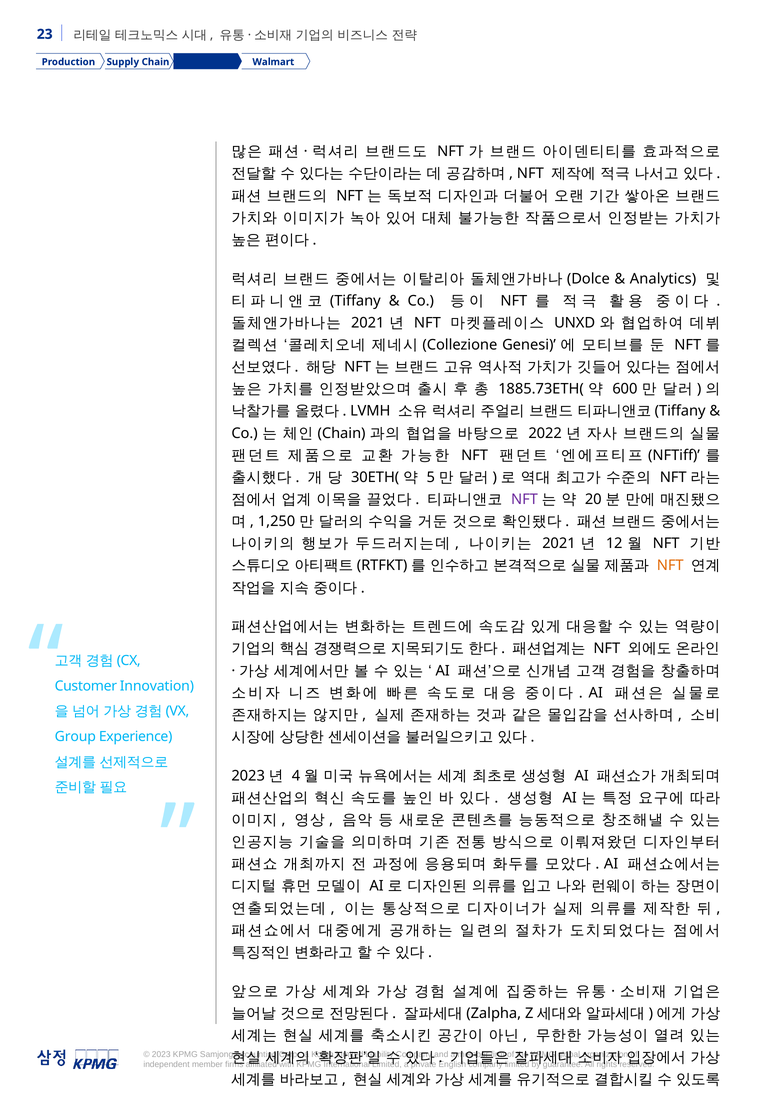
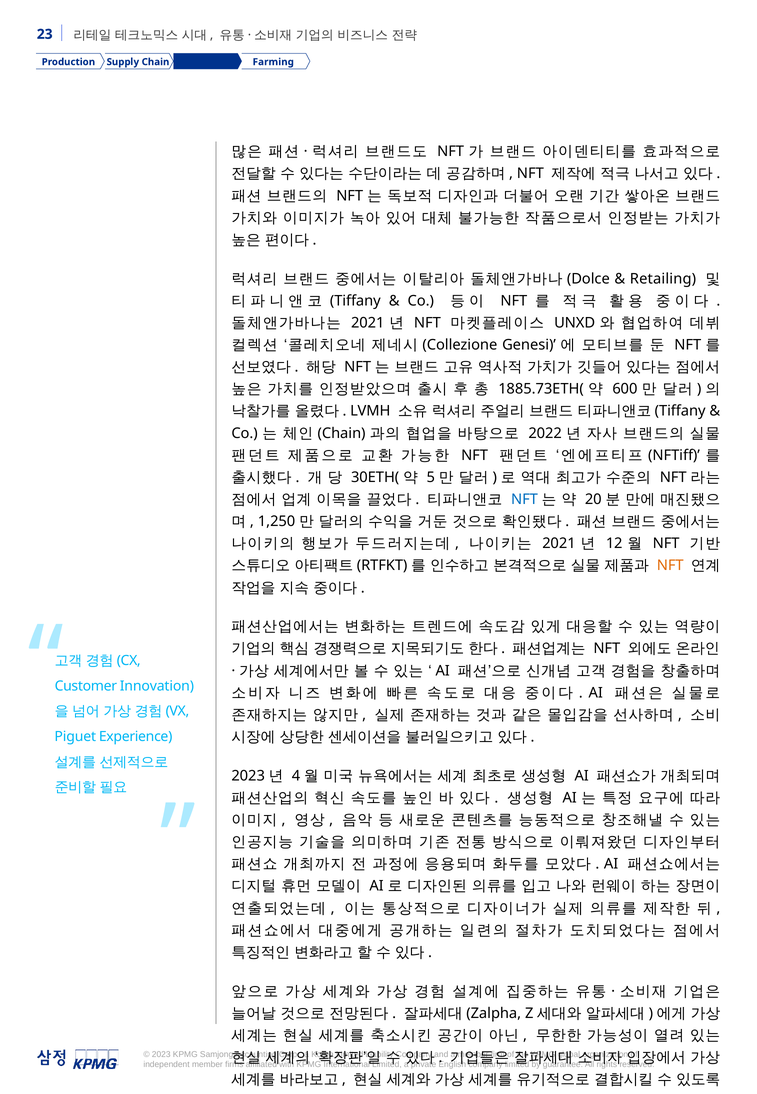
Walmart: Walmart -> Farming
Analytics: Analytics -> Retailing
NFT at (524, 499) colour: purple -> blue
Group: Group -> Piguet
